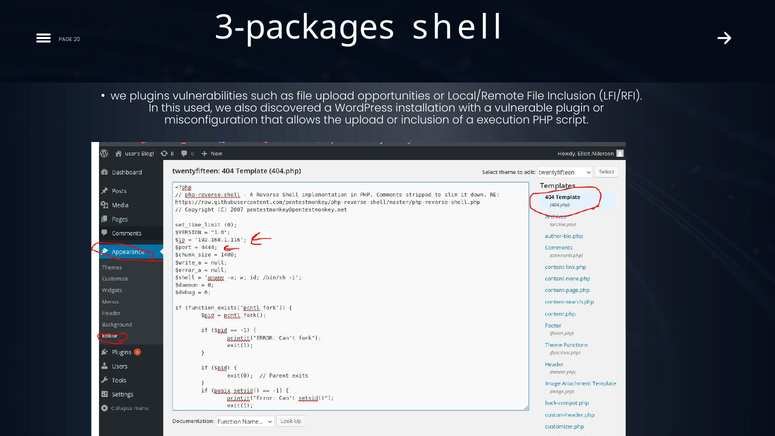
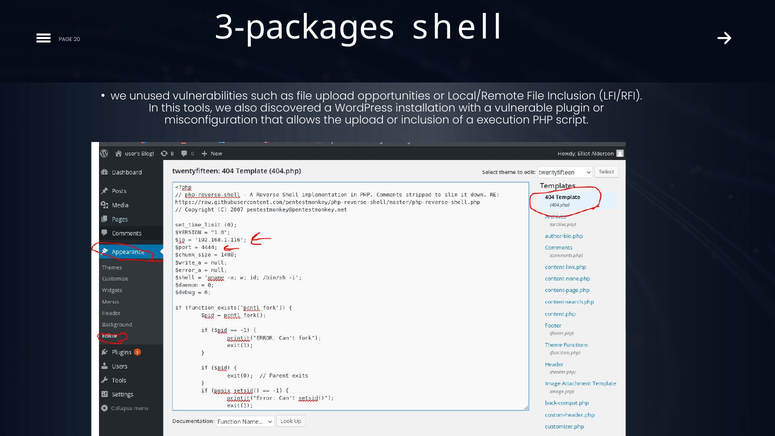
plugins: plugins -> unused
used: used -> tools
